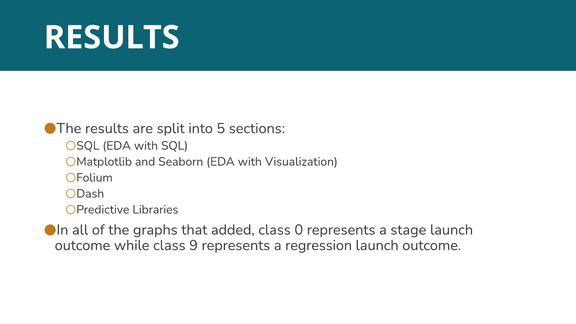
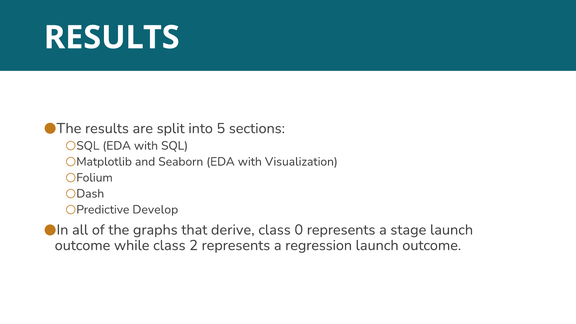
Libraries: Libraries -> Develop
added: added -> derive
9: 9 -> 2
